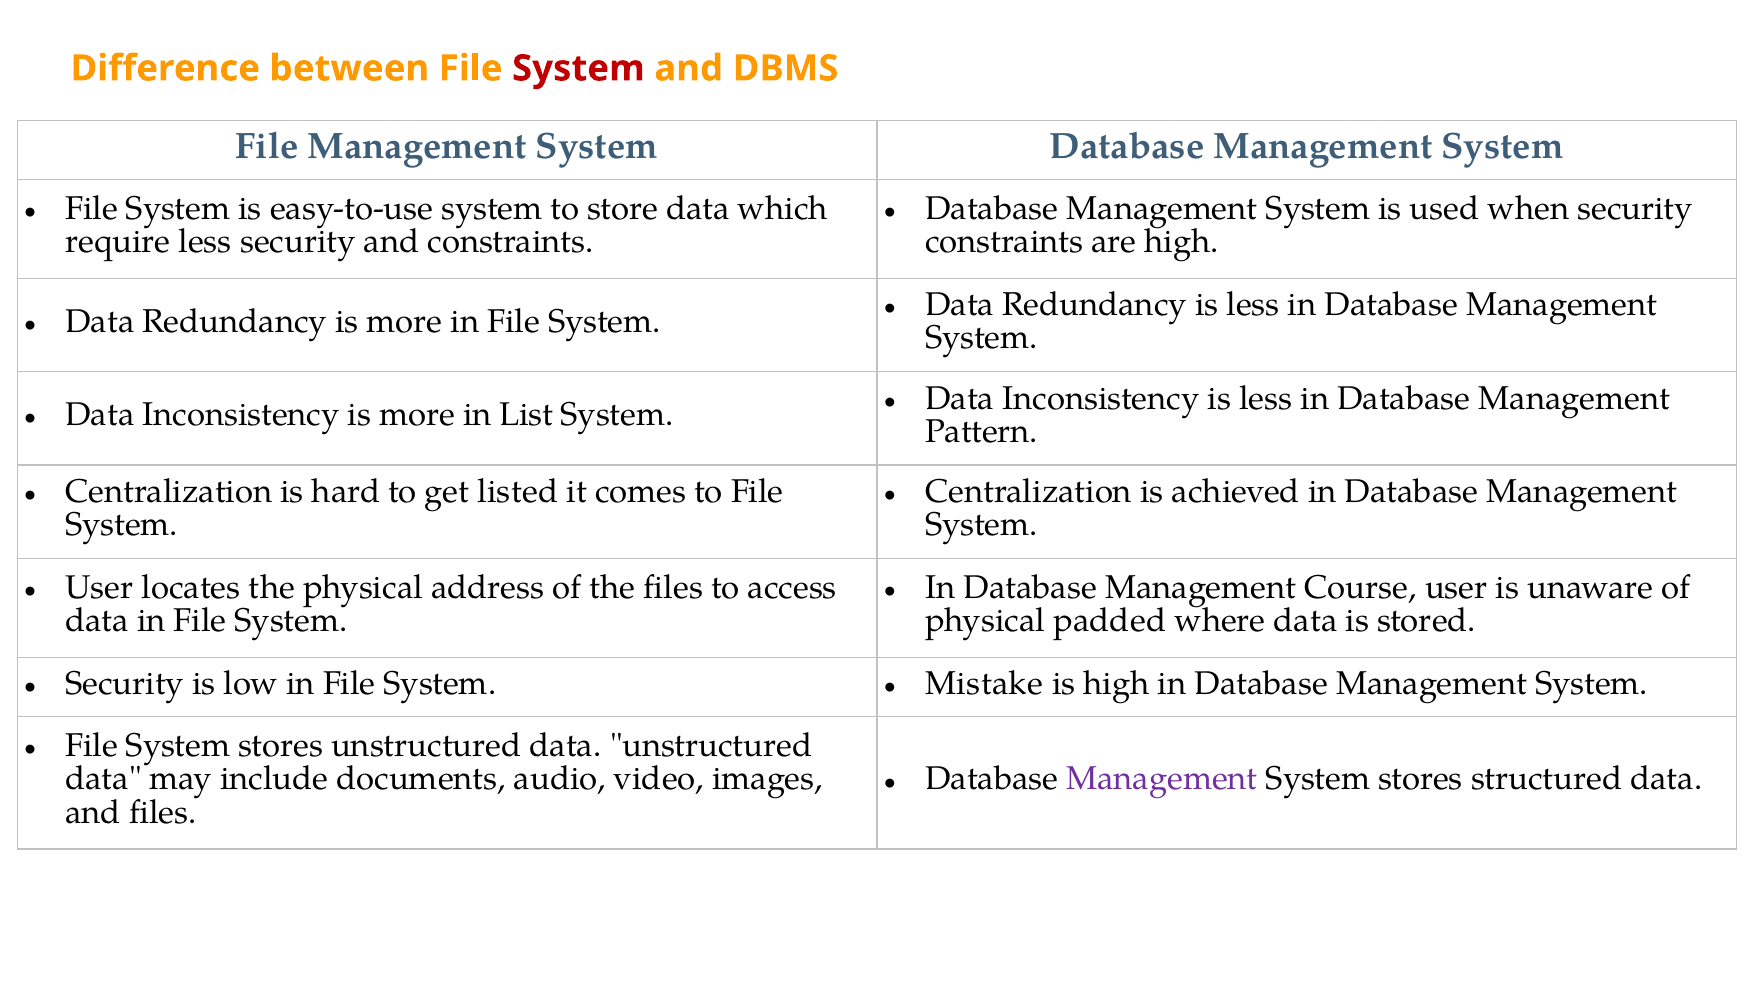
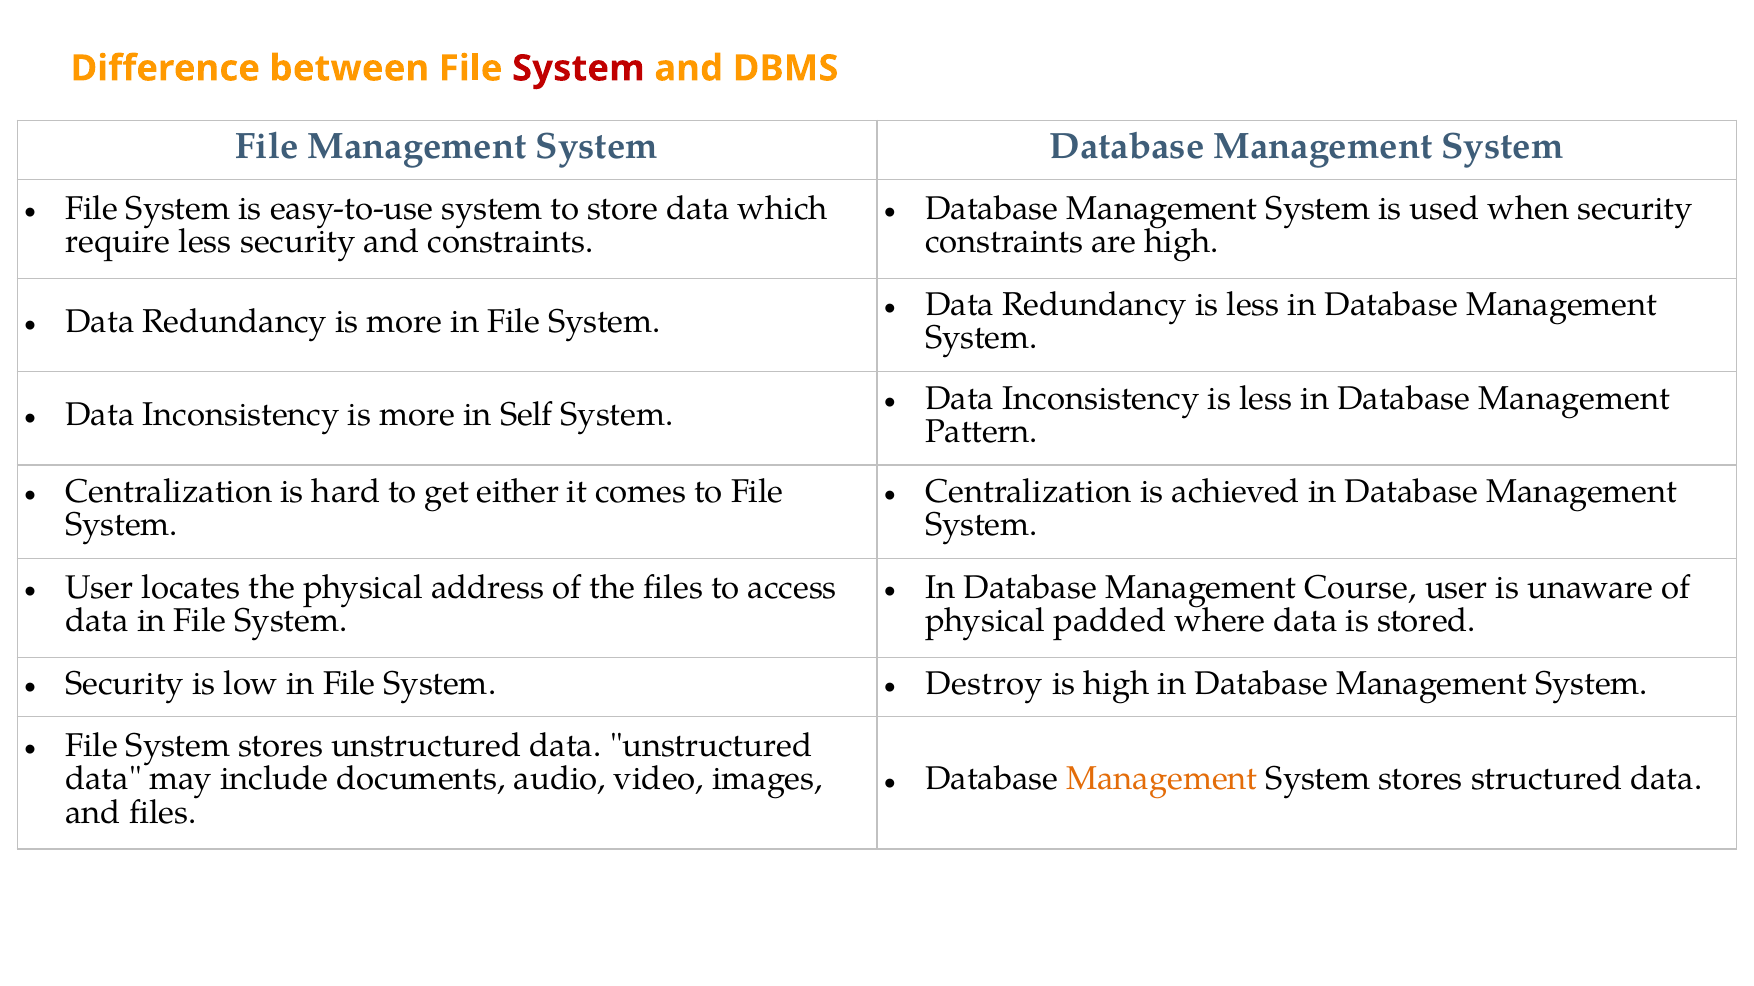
List: List -> Self
listed: listed -> either
Mistake: Mistake -> Destroy
Management at (1162, 780) colour: purple -> orange
